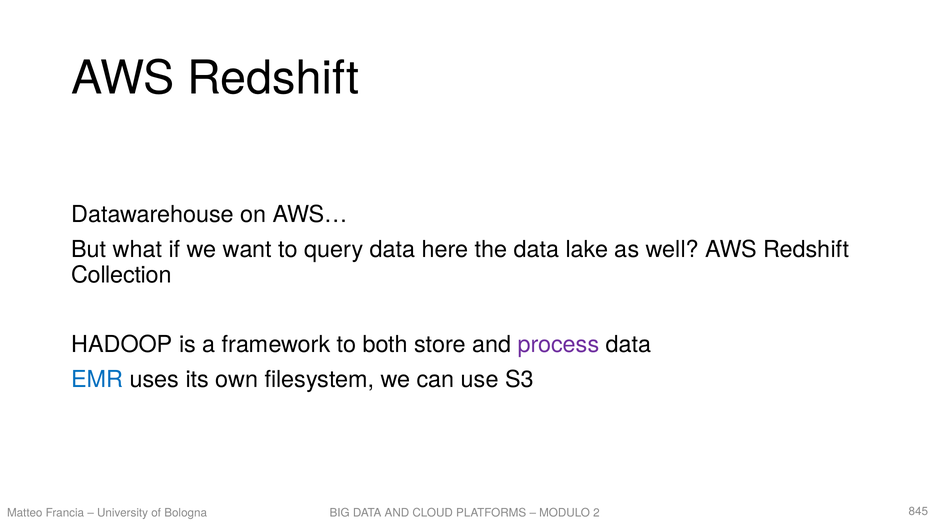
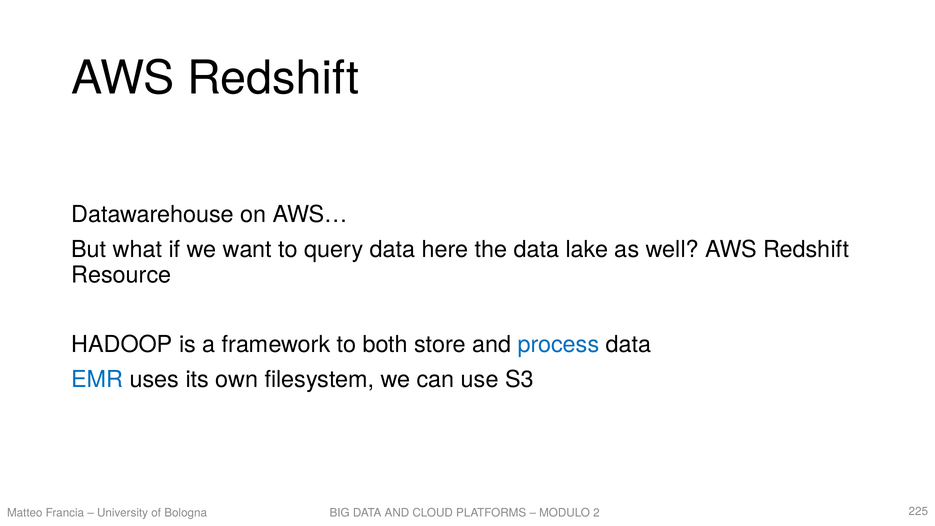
Collection: Collection -> Resource
process colour: purple -> blue
845: 845 -> 225
